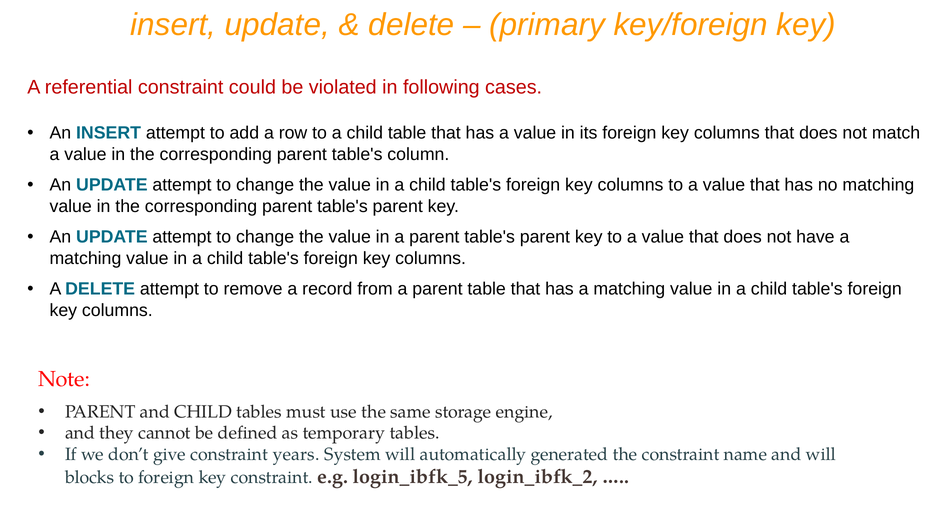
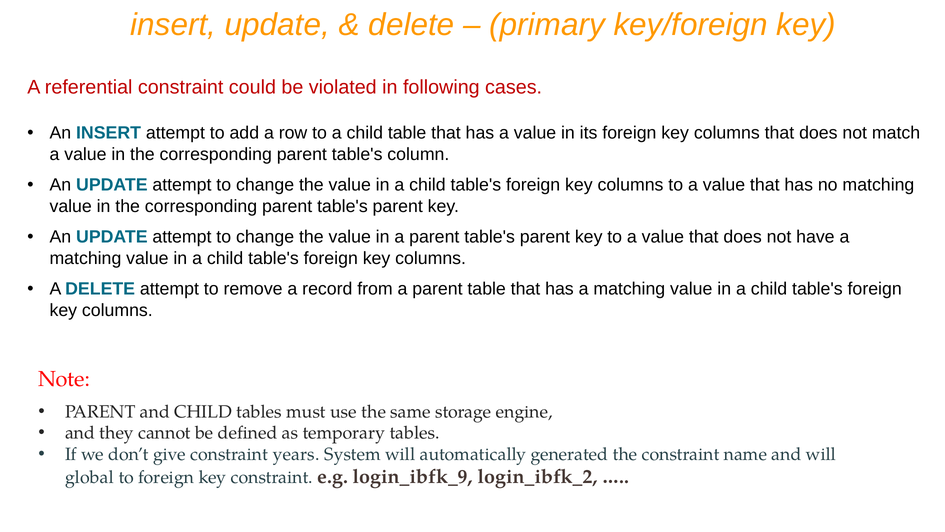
blocks: blocks -> global
login_ibfk_5: login_ibfk_5 -> login_ibfk_9
